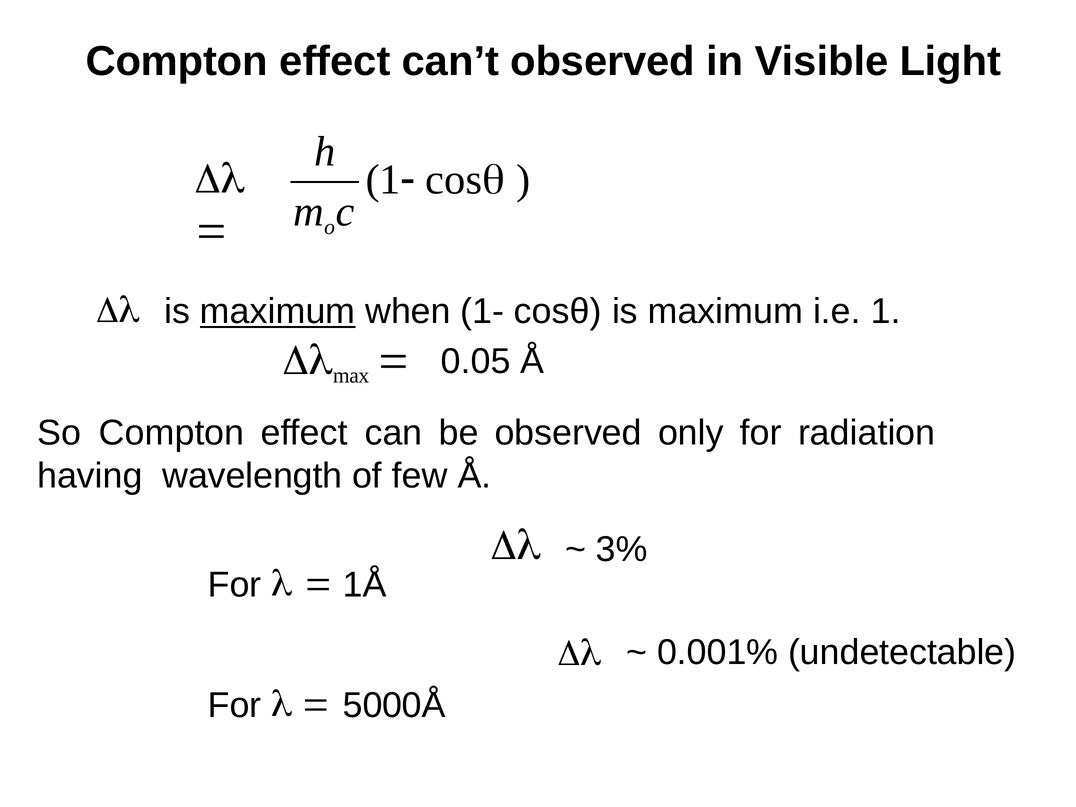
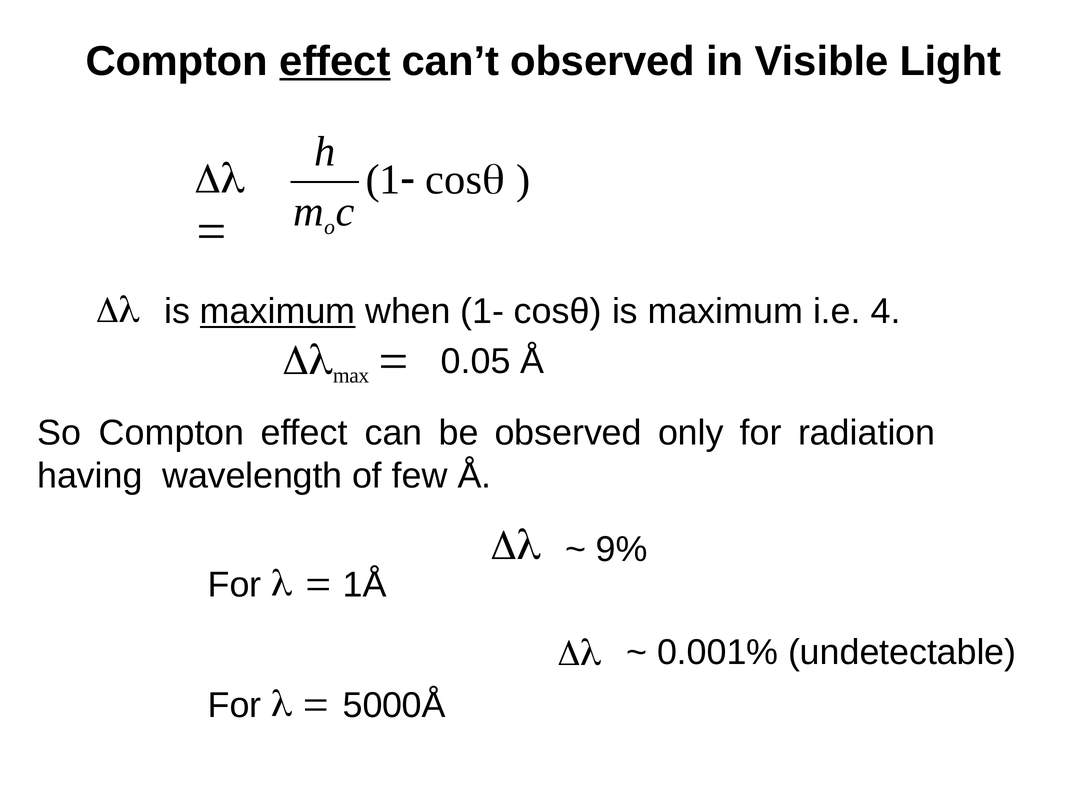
effect at (335, 61) underline: none -> present
i.e 1: 1 -> 4
3%: 3% -> 9%
